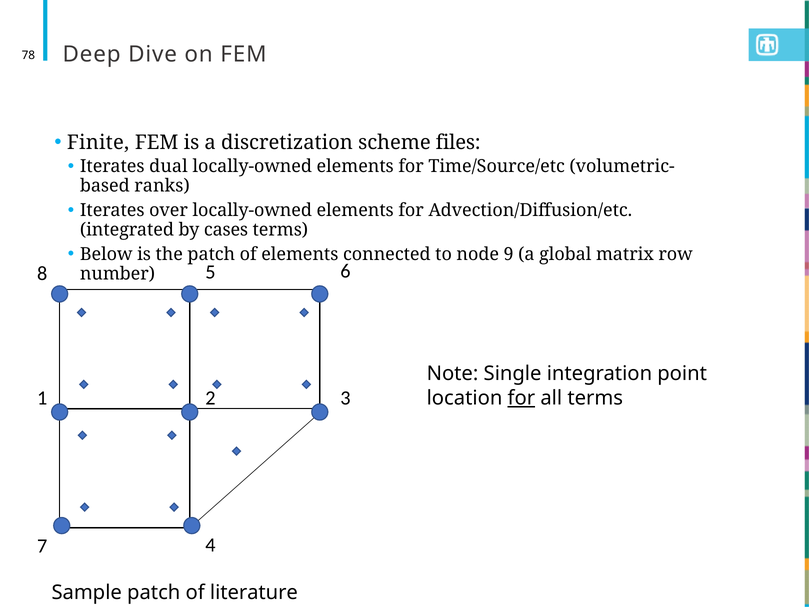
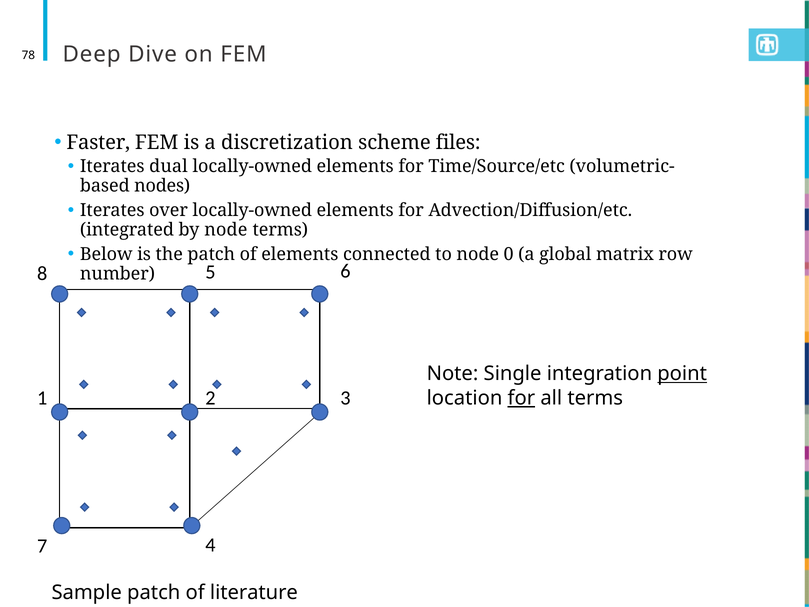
Finite: Finite -> Faster
ranks: ranks -> nodes
by cases: cases -> node
9: 9 -> 0
point underline: none -> present
